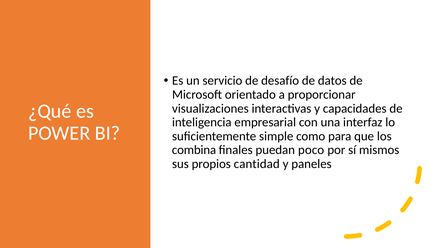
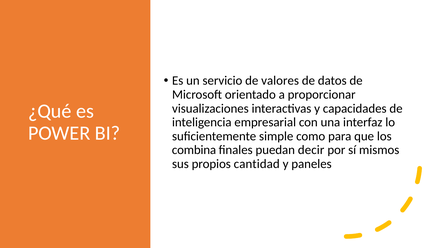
desafío: desafío -> valores
poco: poco -> decir
